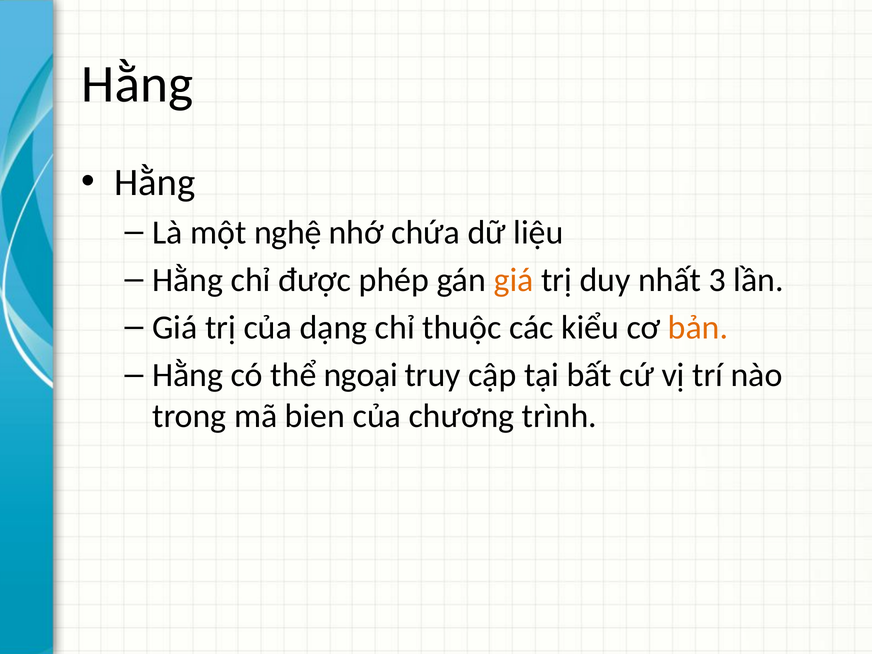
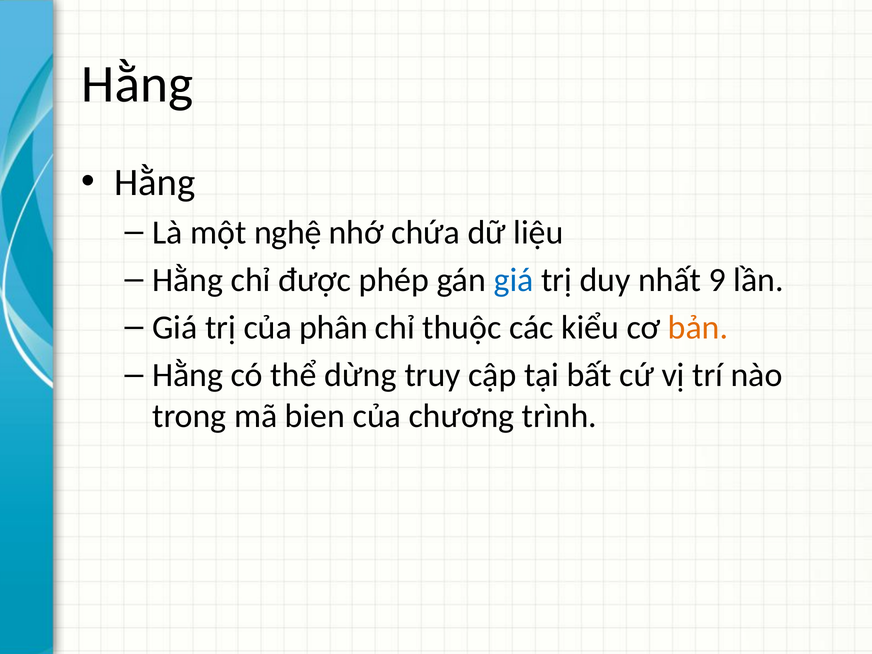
giá at (514, 280) colour: orange -> blue
3: 3 -> 9
dạng: dạng -> phân
ngoại: ngoại -> dừng
